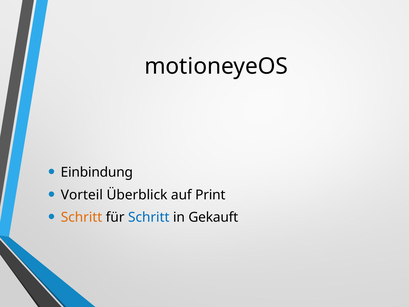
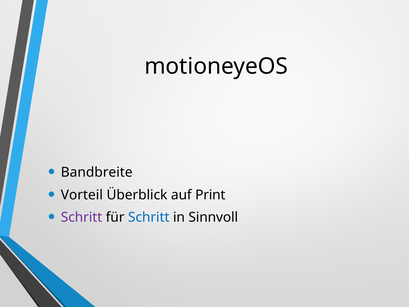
Einbindung: Einbindung -> Bandbreite
Schritt at (81, 217) colour: orange -> purple
Gekauft: Gekauft -> Sinnvoll
